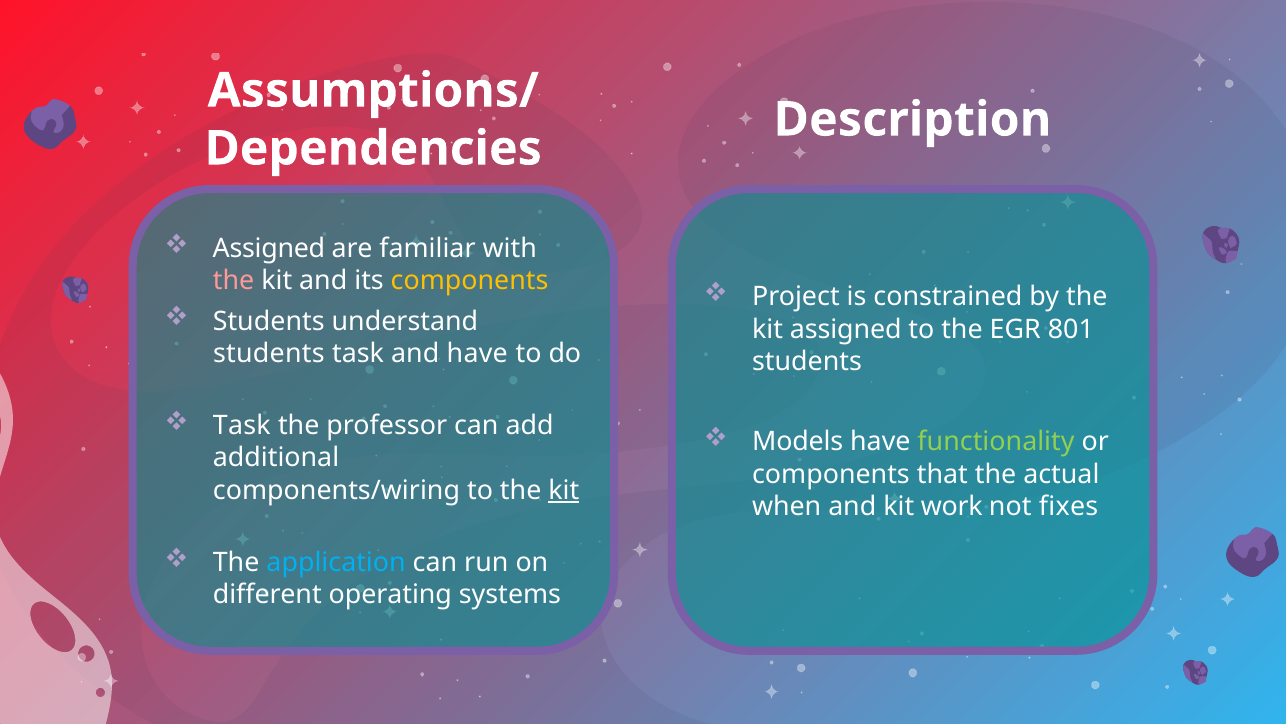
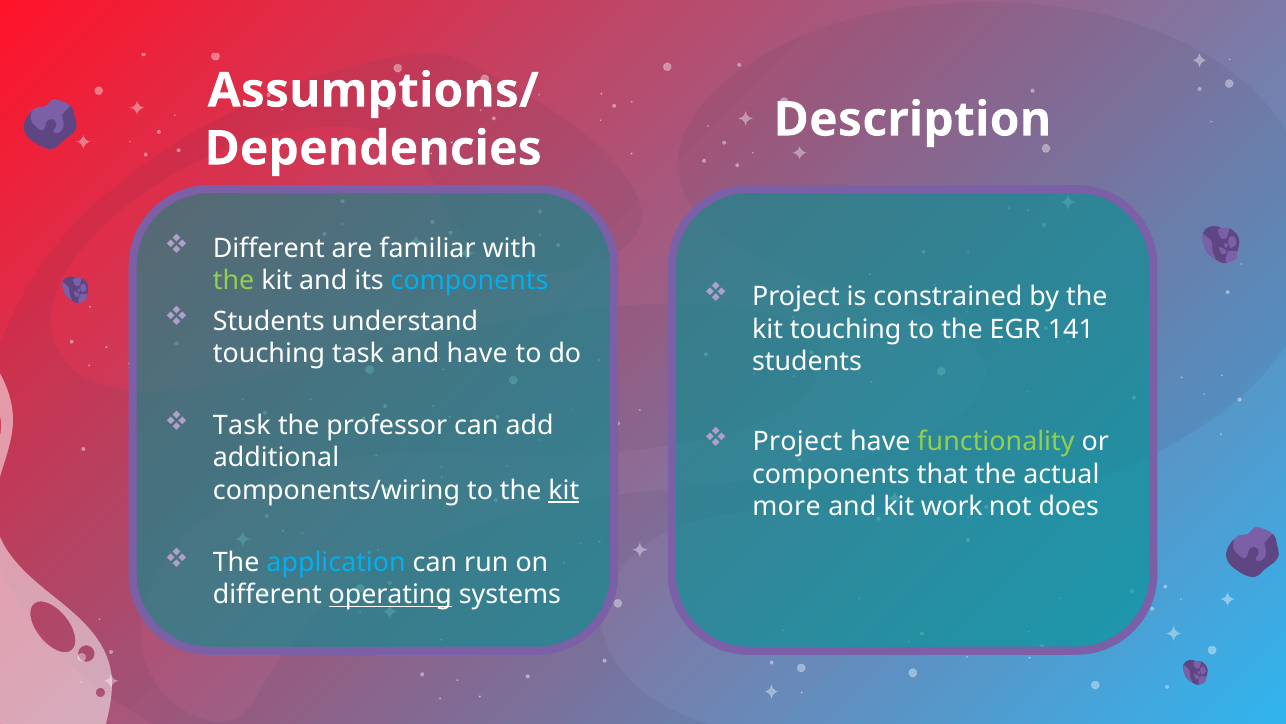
Assigned at (269, 249): Assigned -> Different
the at (234, 281) colour: pink -> light green
components at (470, 281) colour: yellow -> light blue
kit assigned: assigned -> touching
801: 801 -> 141
students at (269, 353): students -> touching
Models at (798, 442): Models -> Project
when: when -> more
fixes: fixes -> does
operating underline: none -> present
